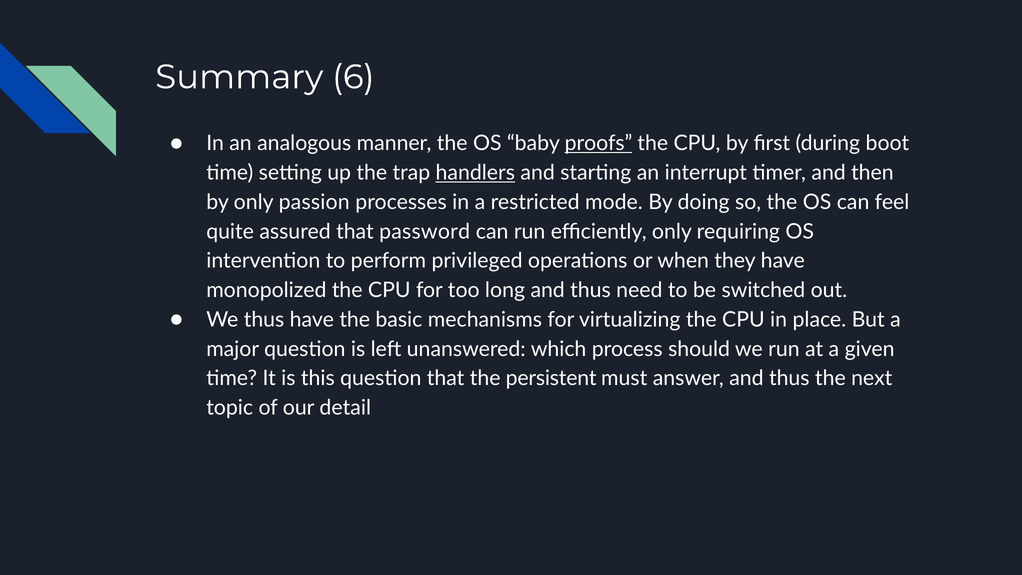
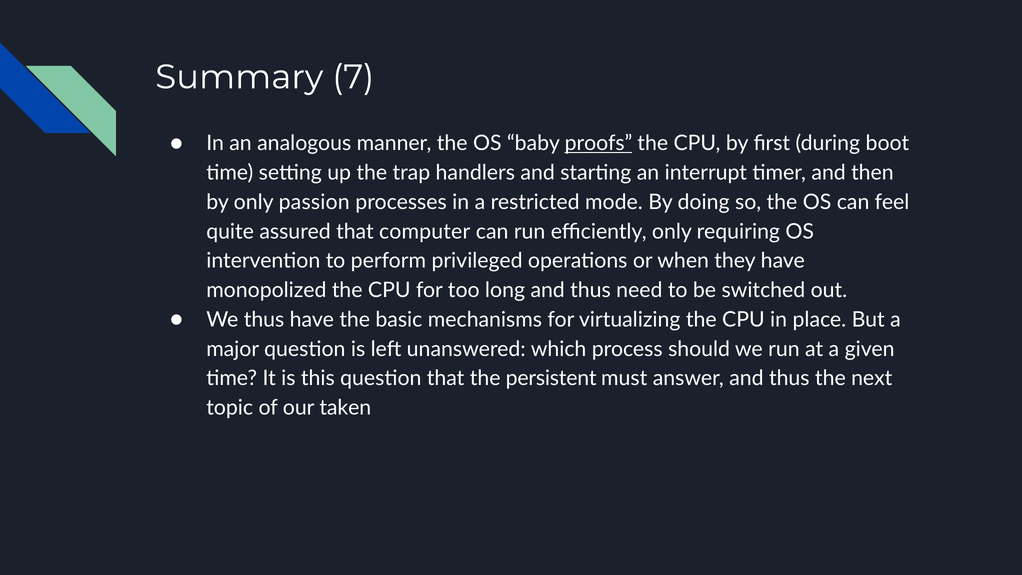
6: 6 -> 7
handlers underline: present -> none
password: password -> computer
detail: detail -> taken
